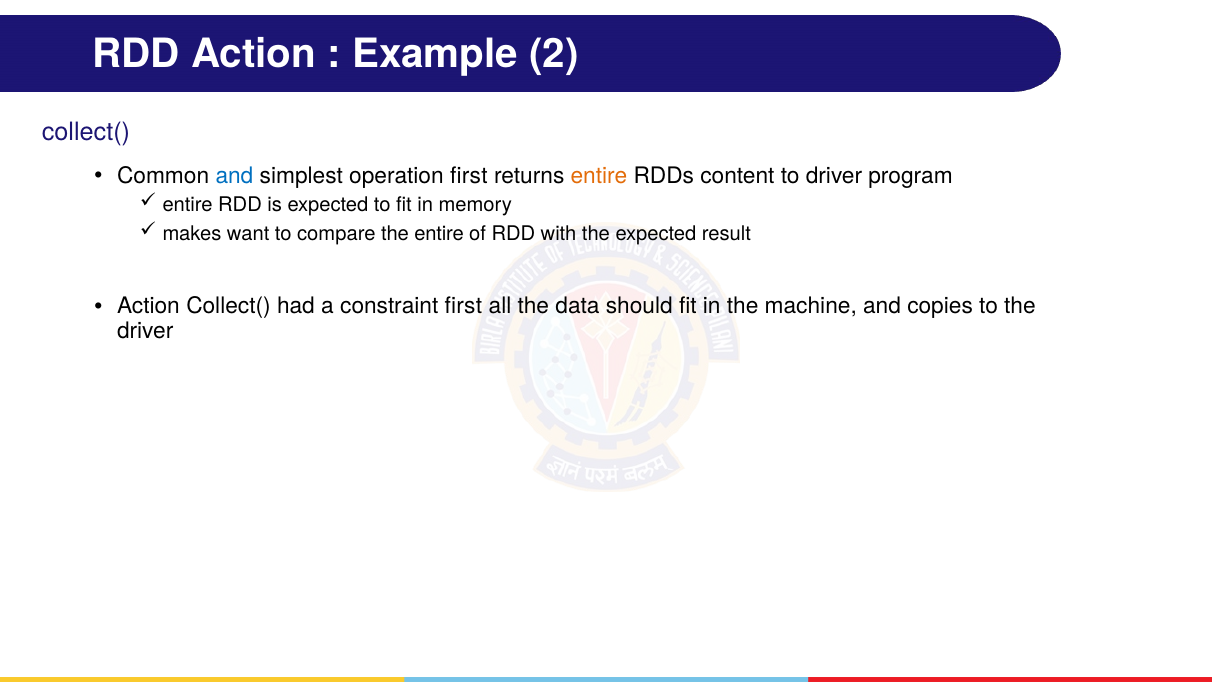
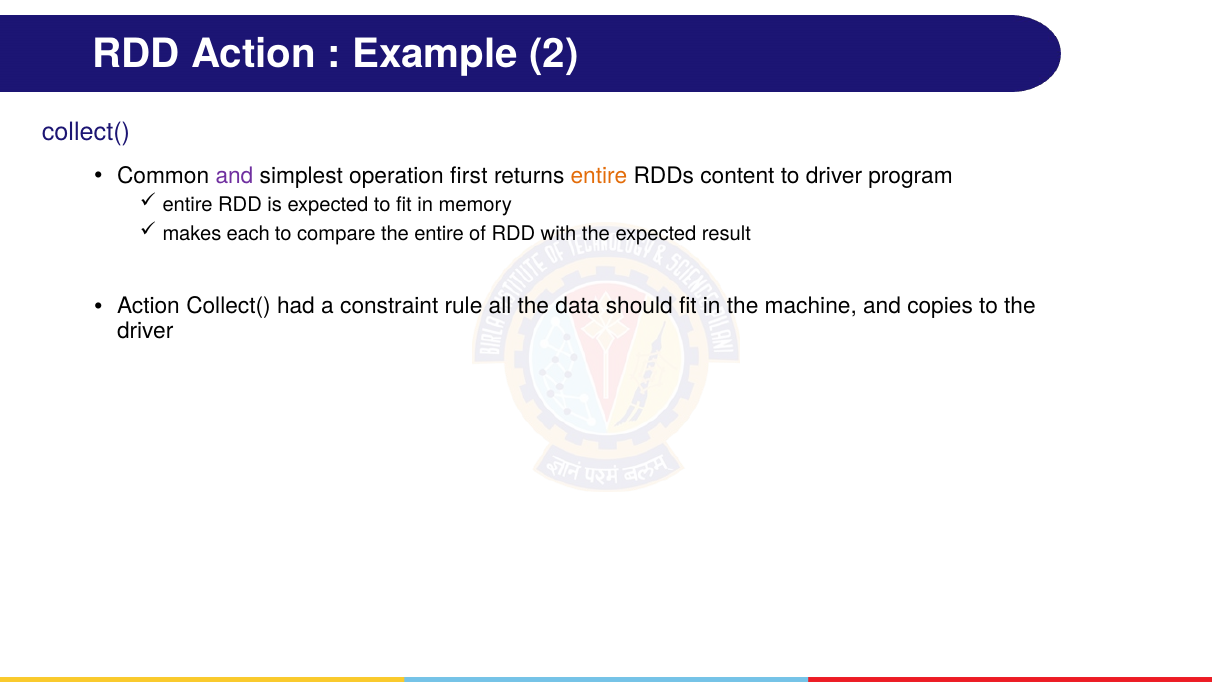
and at (234, 176) colour: blue -> purple
want: want -> each
constraint first: first -> rule
